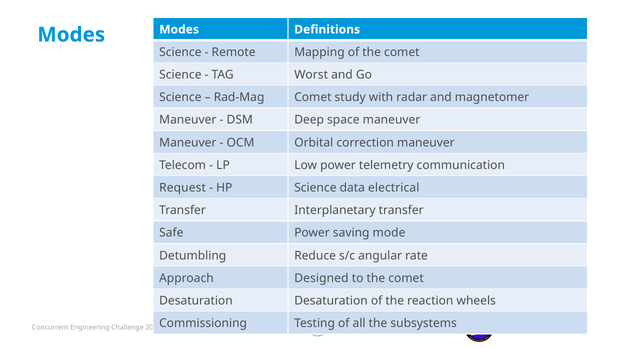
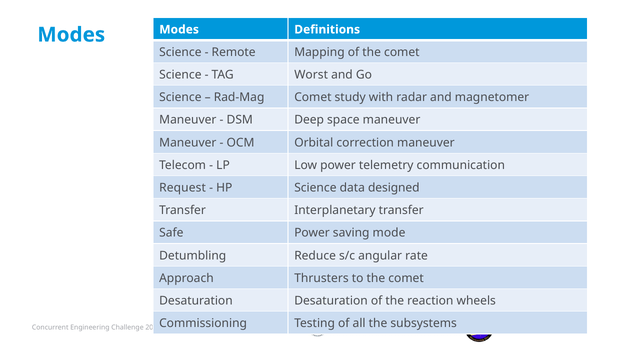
electrical: electrical -> designed
Designed: Designed -> Thrusters
